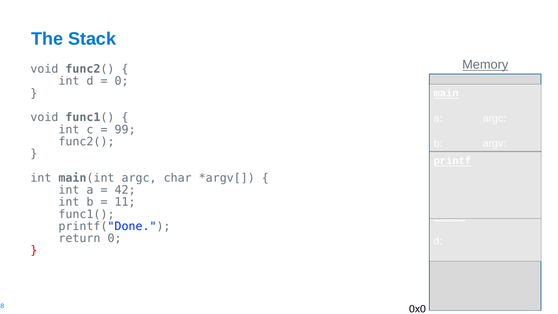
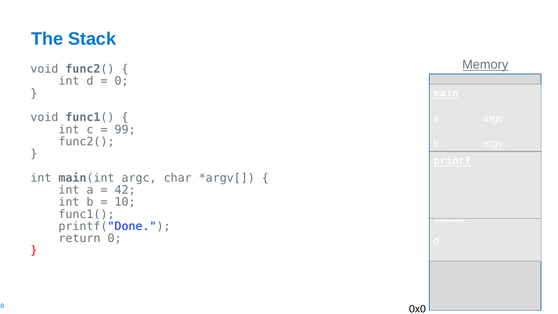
11: 11 -> 10
